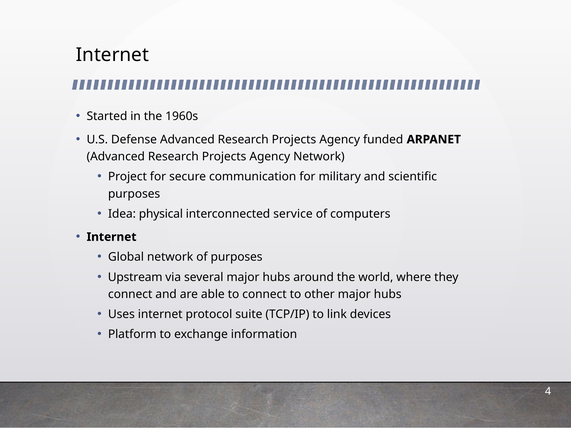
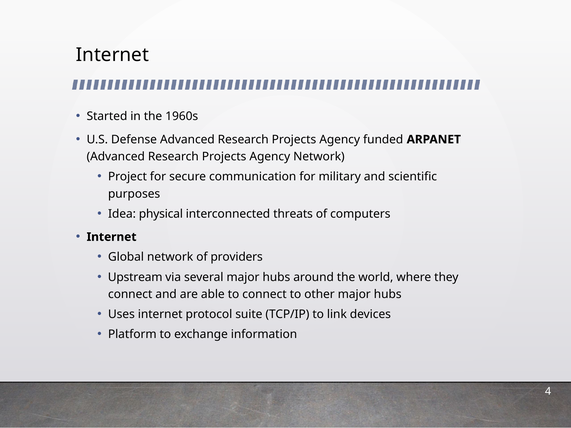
service: service -> threats
of purposes: purposes -> providers
